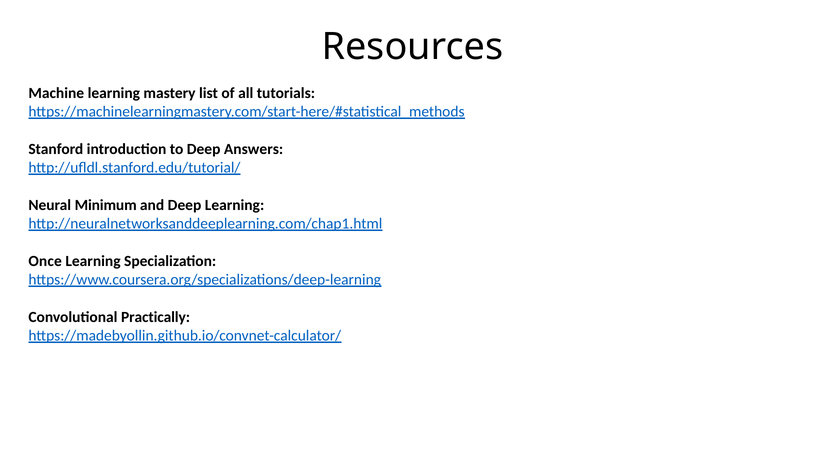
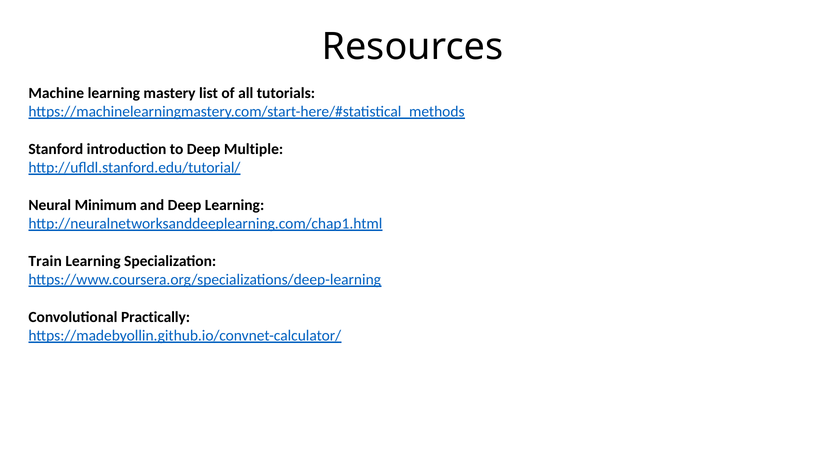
Answers: Answers -> Multiple
Once: Once -> Train
